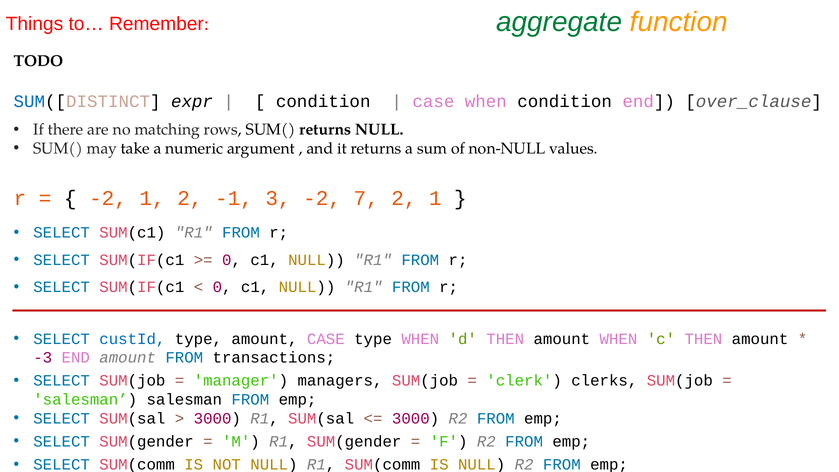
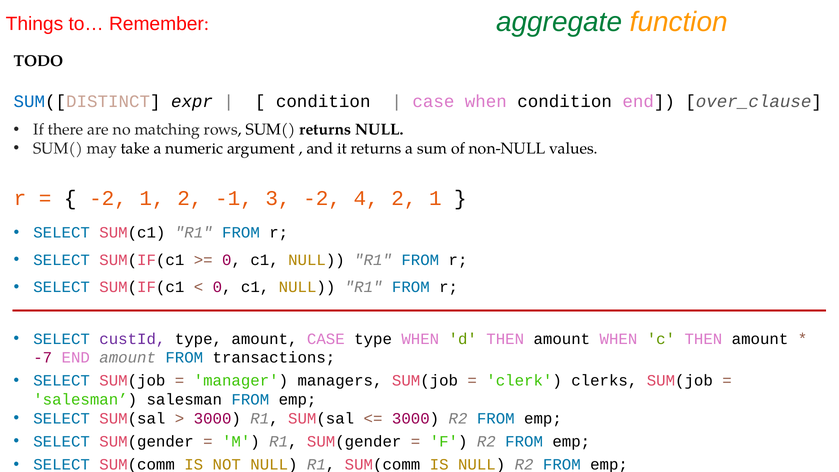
7: 7 -> 4
custId colour: blue -> purple
-3: -3 -> -7
